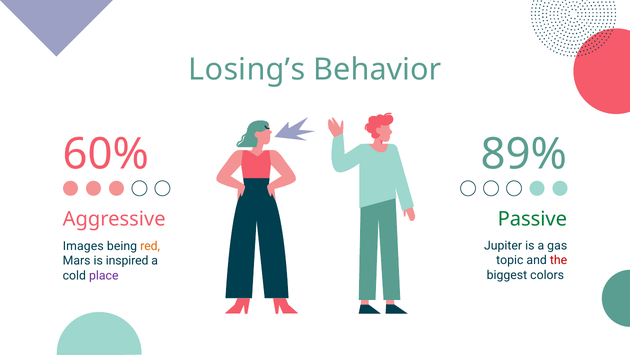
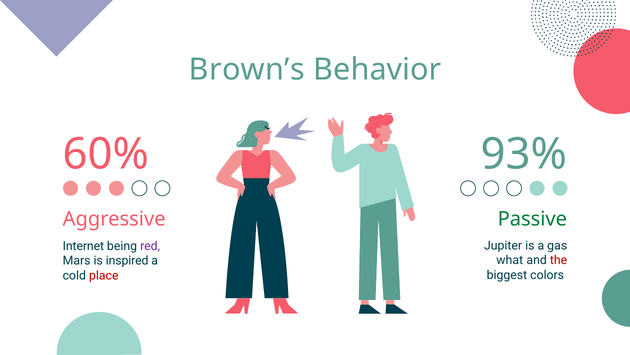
Losing’s: Losing’s -> Brown’s
89%: 89% -> 93%
Images: Images -> Internet
red colour: orange -> purple
topic: topic -> what
place colour: purple -> red
